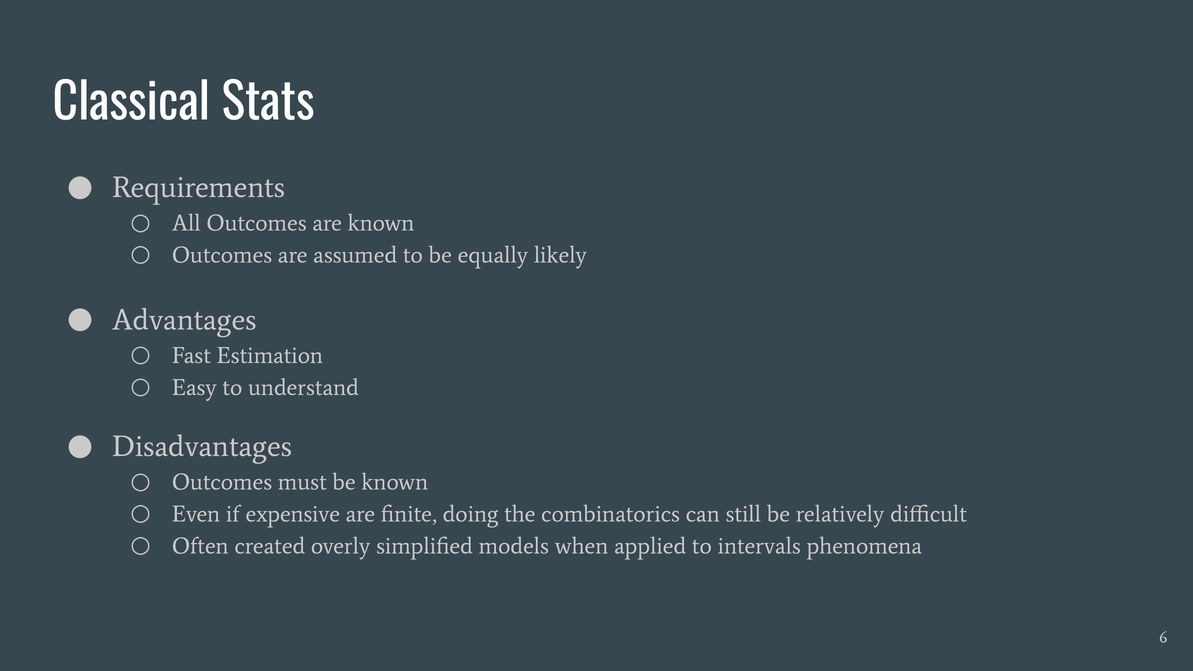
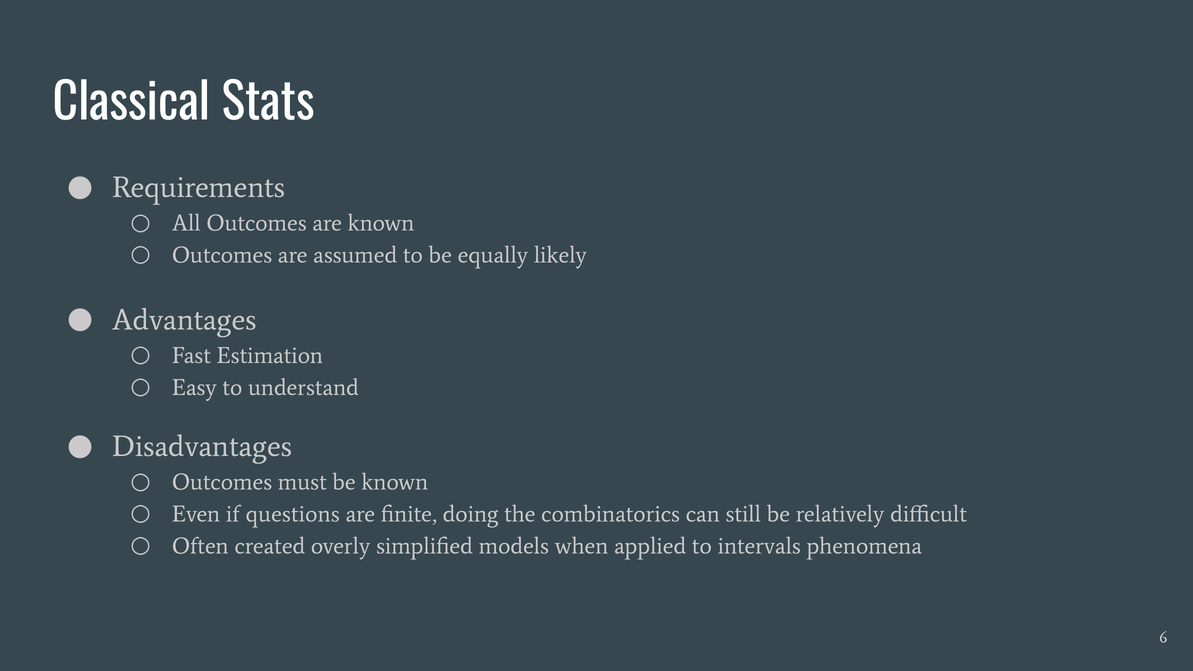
expensive: expensive -> questions
